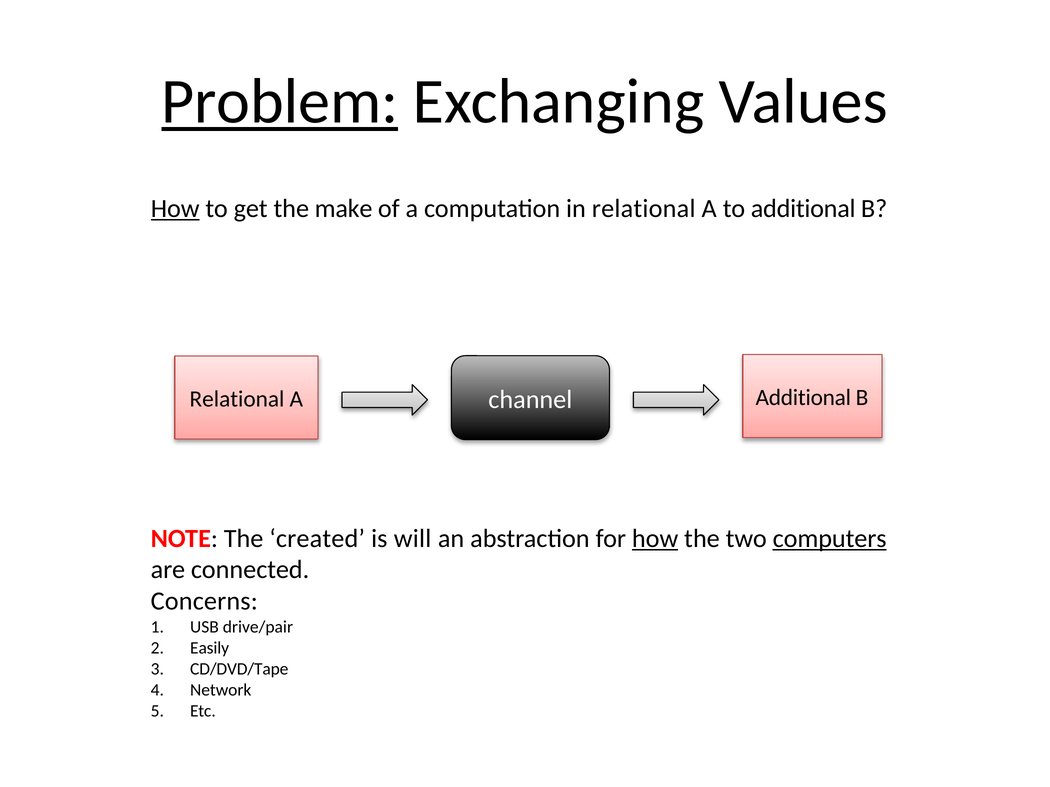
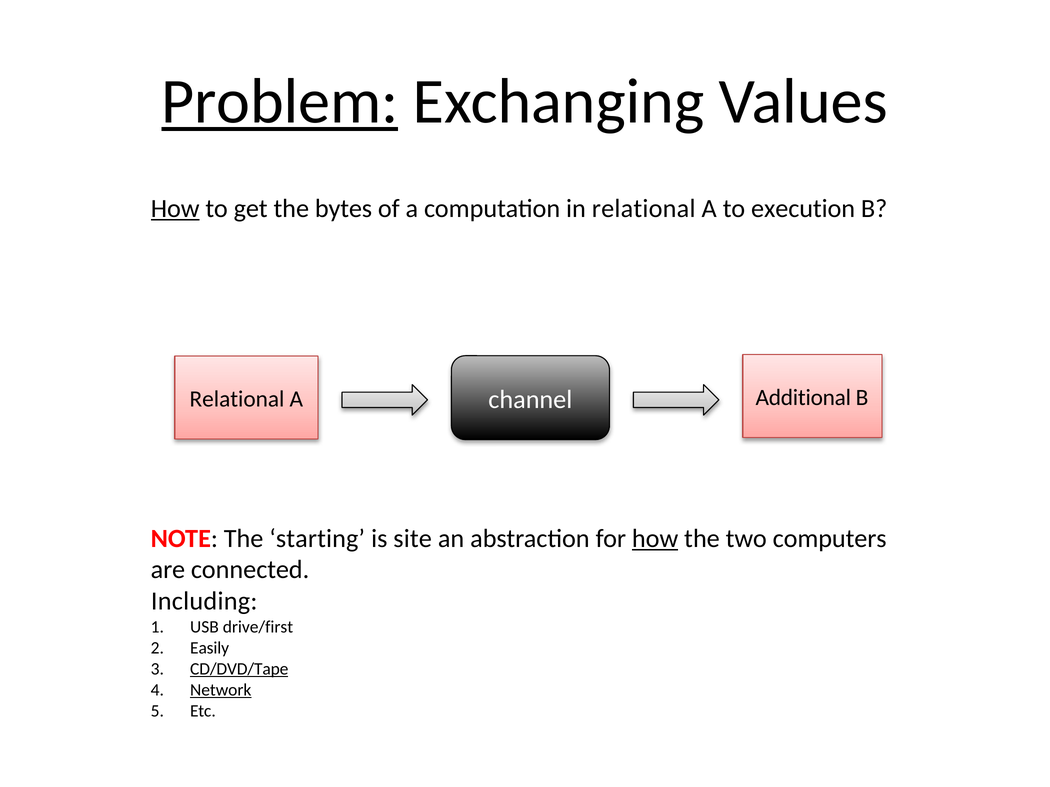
make: make -> bytes
to additional: additional -> execution
created: created -> starting
will: will -> site
computers underline: present -> none
Concerns: Concerns -> Including
drive/pair: drive/pair -> drive/first
CD/DVD/Tape underline: none -> present
Network underline: none -> present
